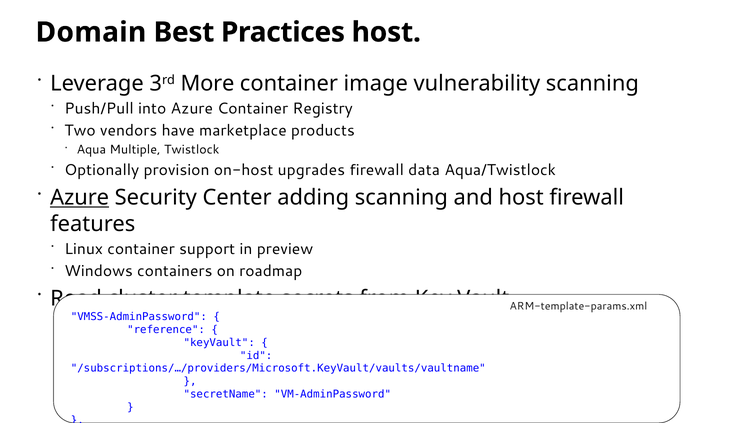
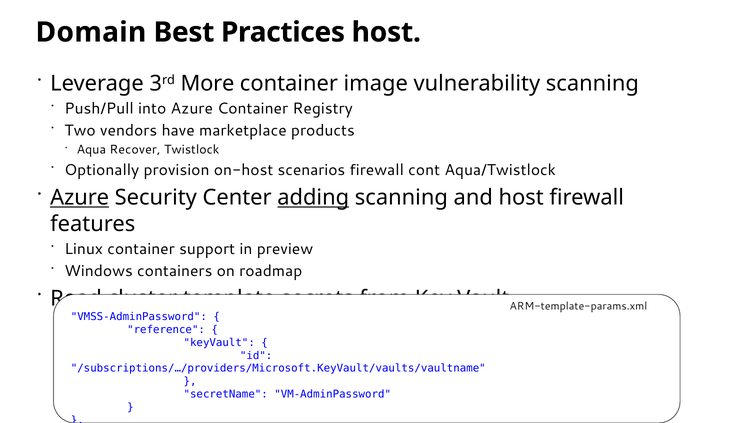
Multiple: Multiple -> Recover
upgrades: upgrades -> scenarios
data: data -> cont
adding underline: none -> present
